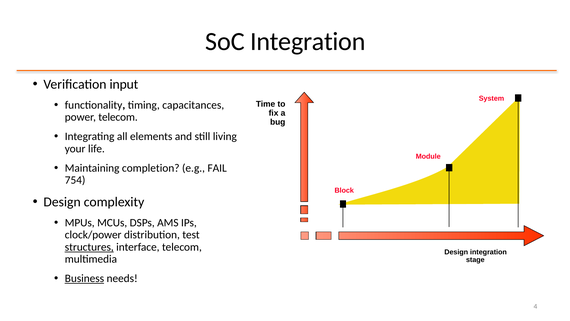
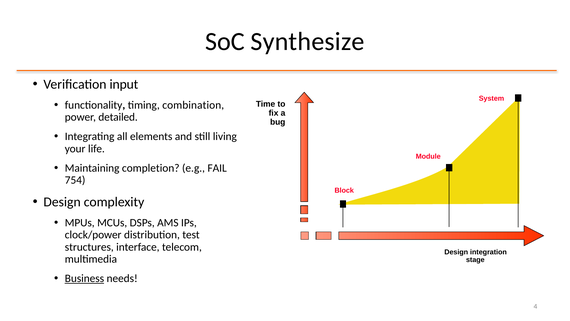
SoC Integration: Integration -> Synthesize
capacitances: capacitances -> combination
power telecom: telecom -> detailed
structures underline: present -> none
